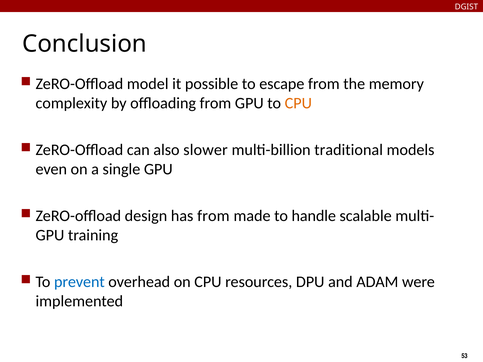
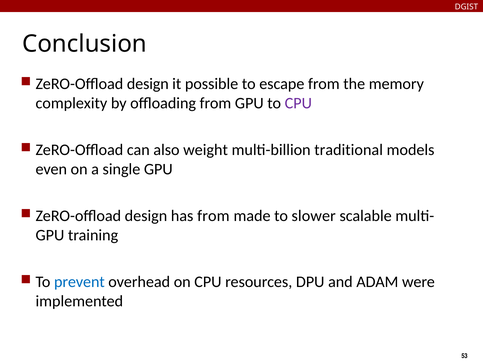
model at (148, 84): model -> design
CPU at (298, 103) colour: orange -> purple
slower: slower -> weight
handle: handle -> slower
